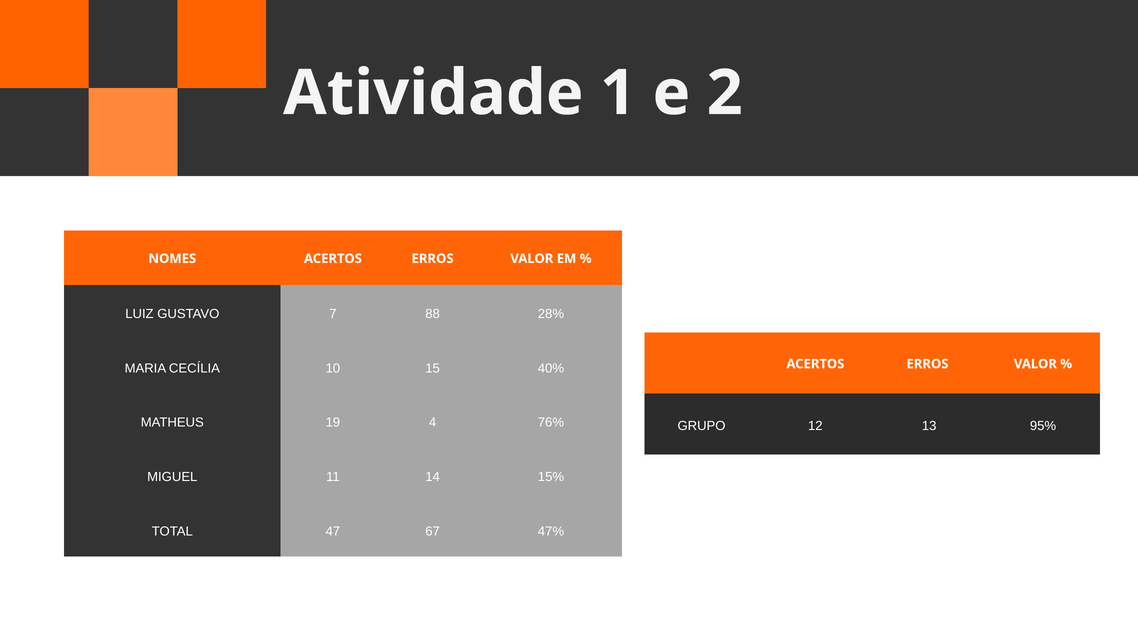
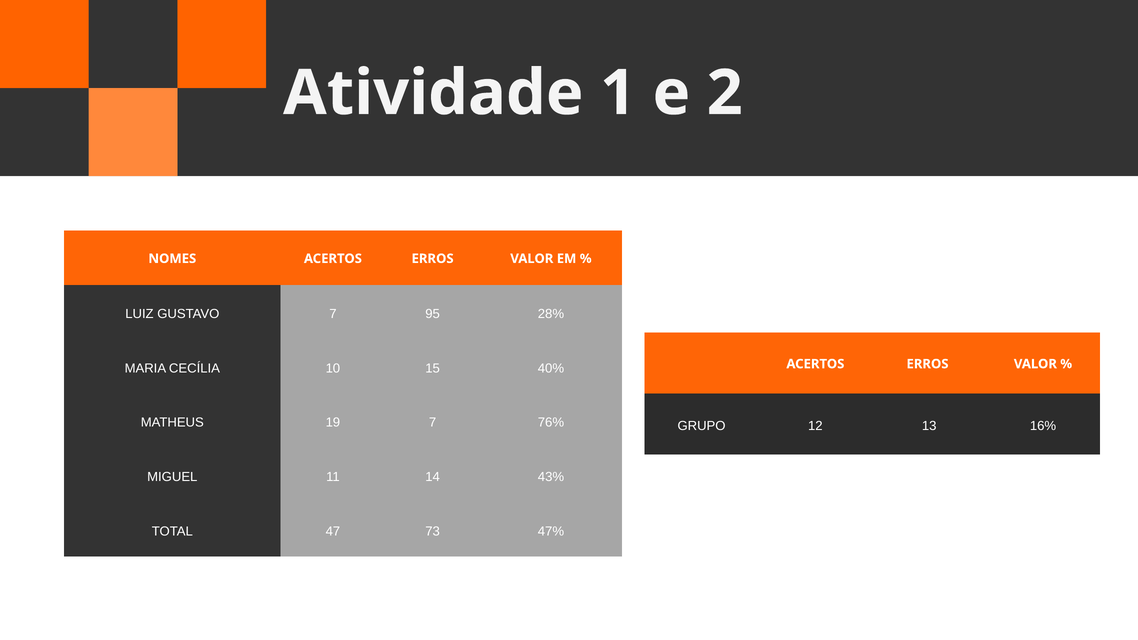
88: 88 -> 95
19 4: 4 -> 7
95%: 95% -> 16%
15%: 15% -> 43%
67: 67 -> 73
